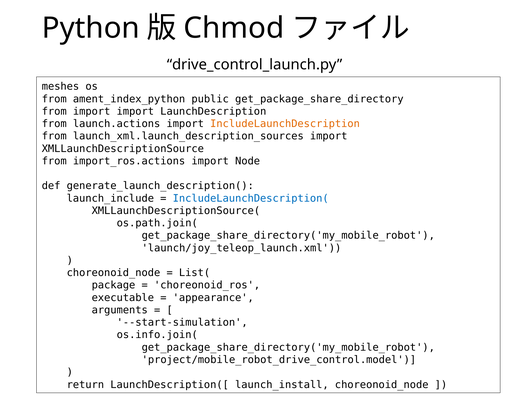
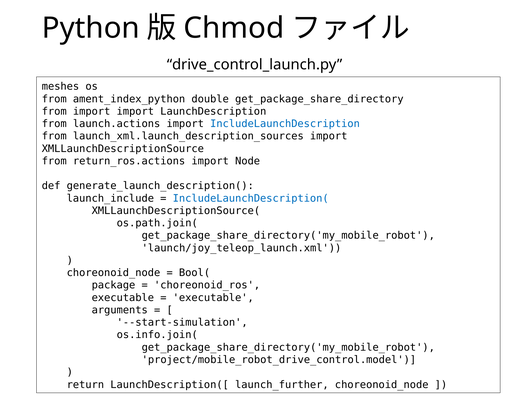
public: public -> double
IncludeLaunchDescription colour: orange -> blue
import_ros.actions: import_ros.actions -> return_ros.actions
List(: List( -> Bool(
appearance at (213, 298): appearance -> executable
launch_install: launch_install -> launch_further
